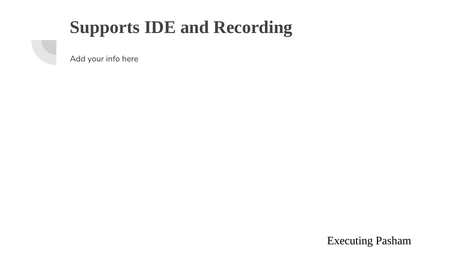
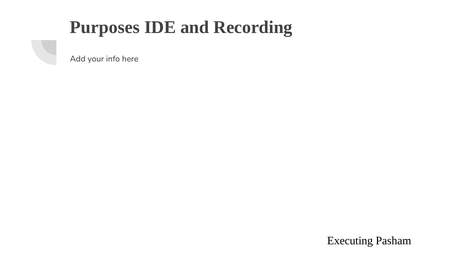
Supports: Supports -> Purposes
